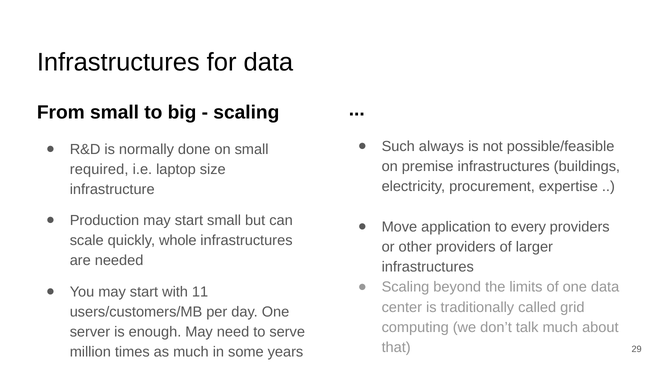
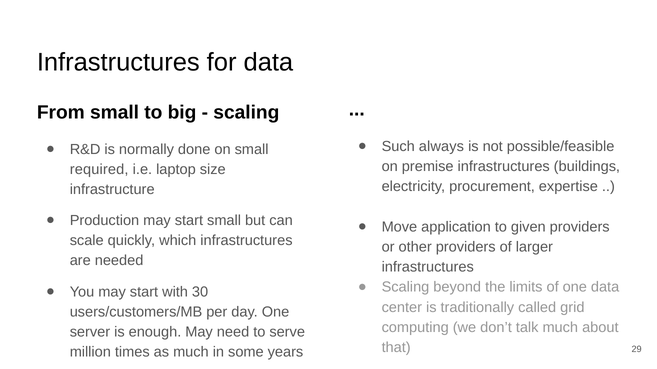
every: every -> given
whole: whole -> which
11: 11 -> 30
